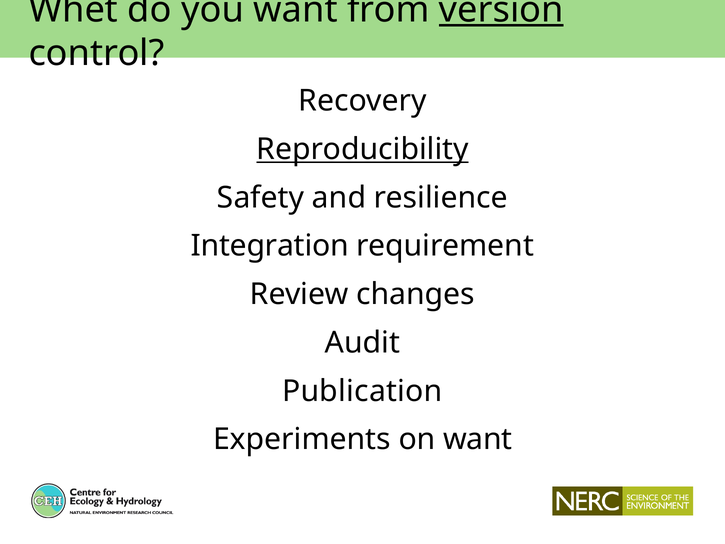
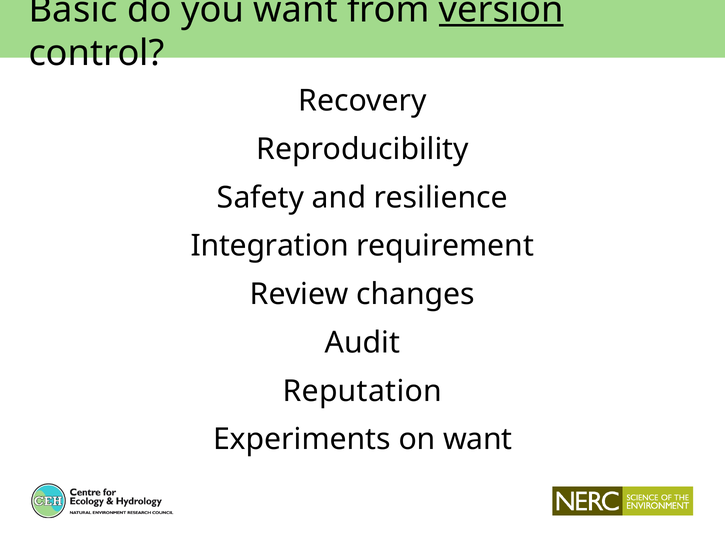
Whet: Whet -> Basic
Reproducibility underline: present -> none
Publication: Publication -> Reputation
